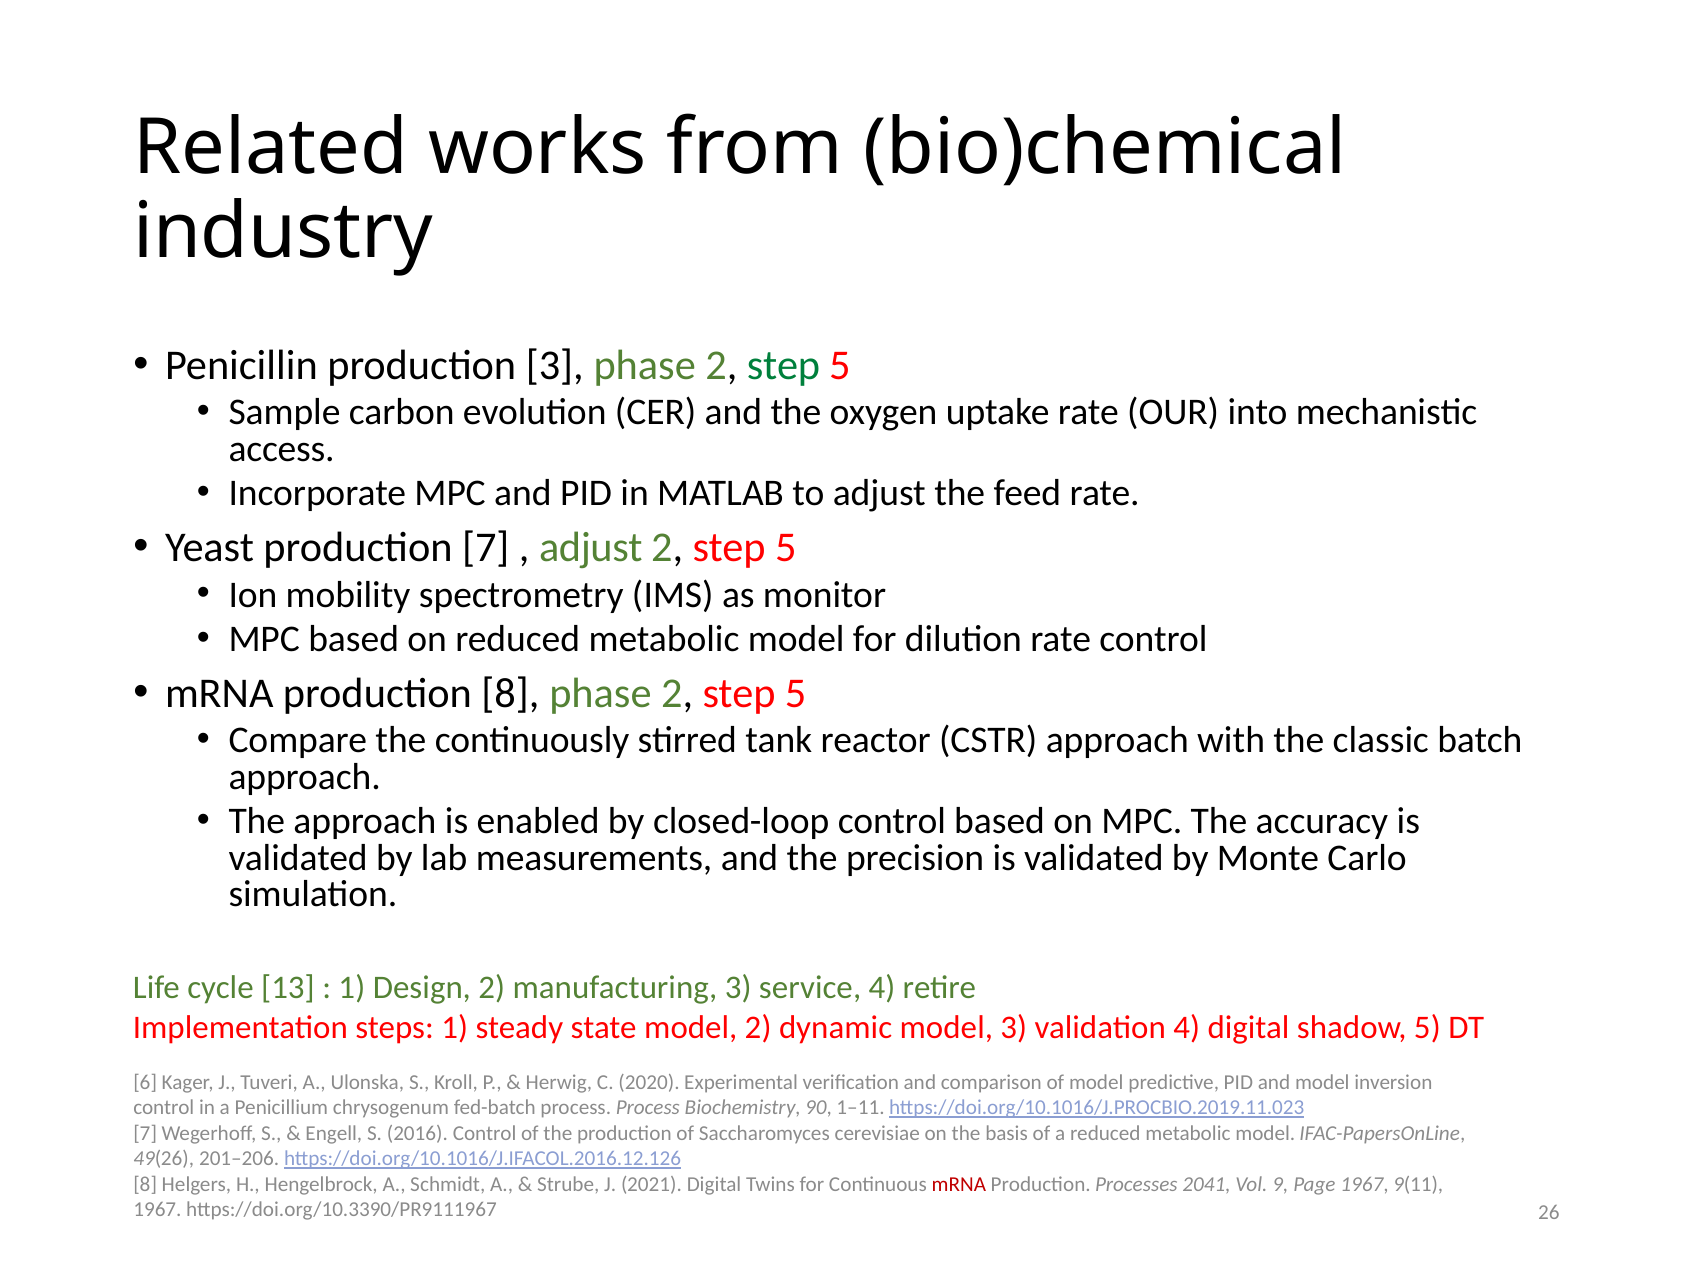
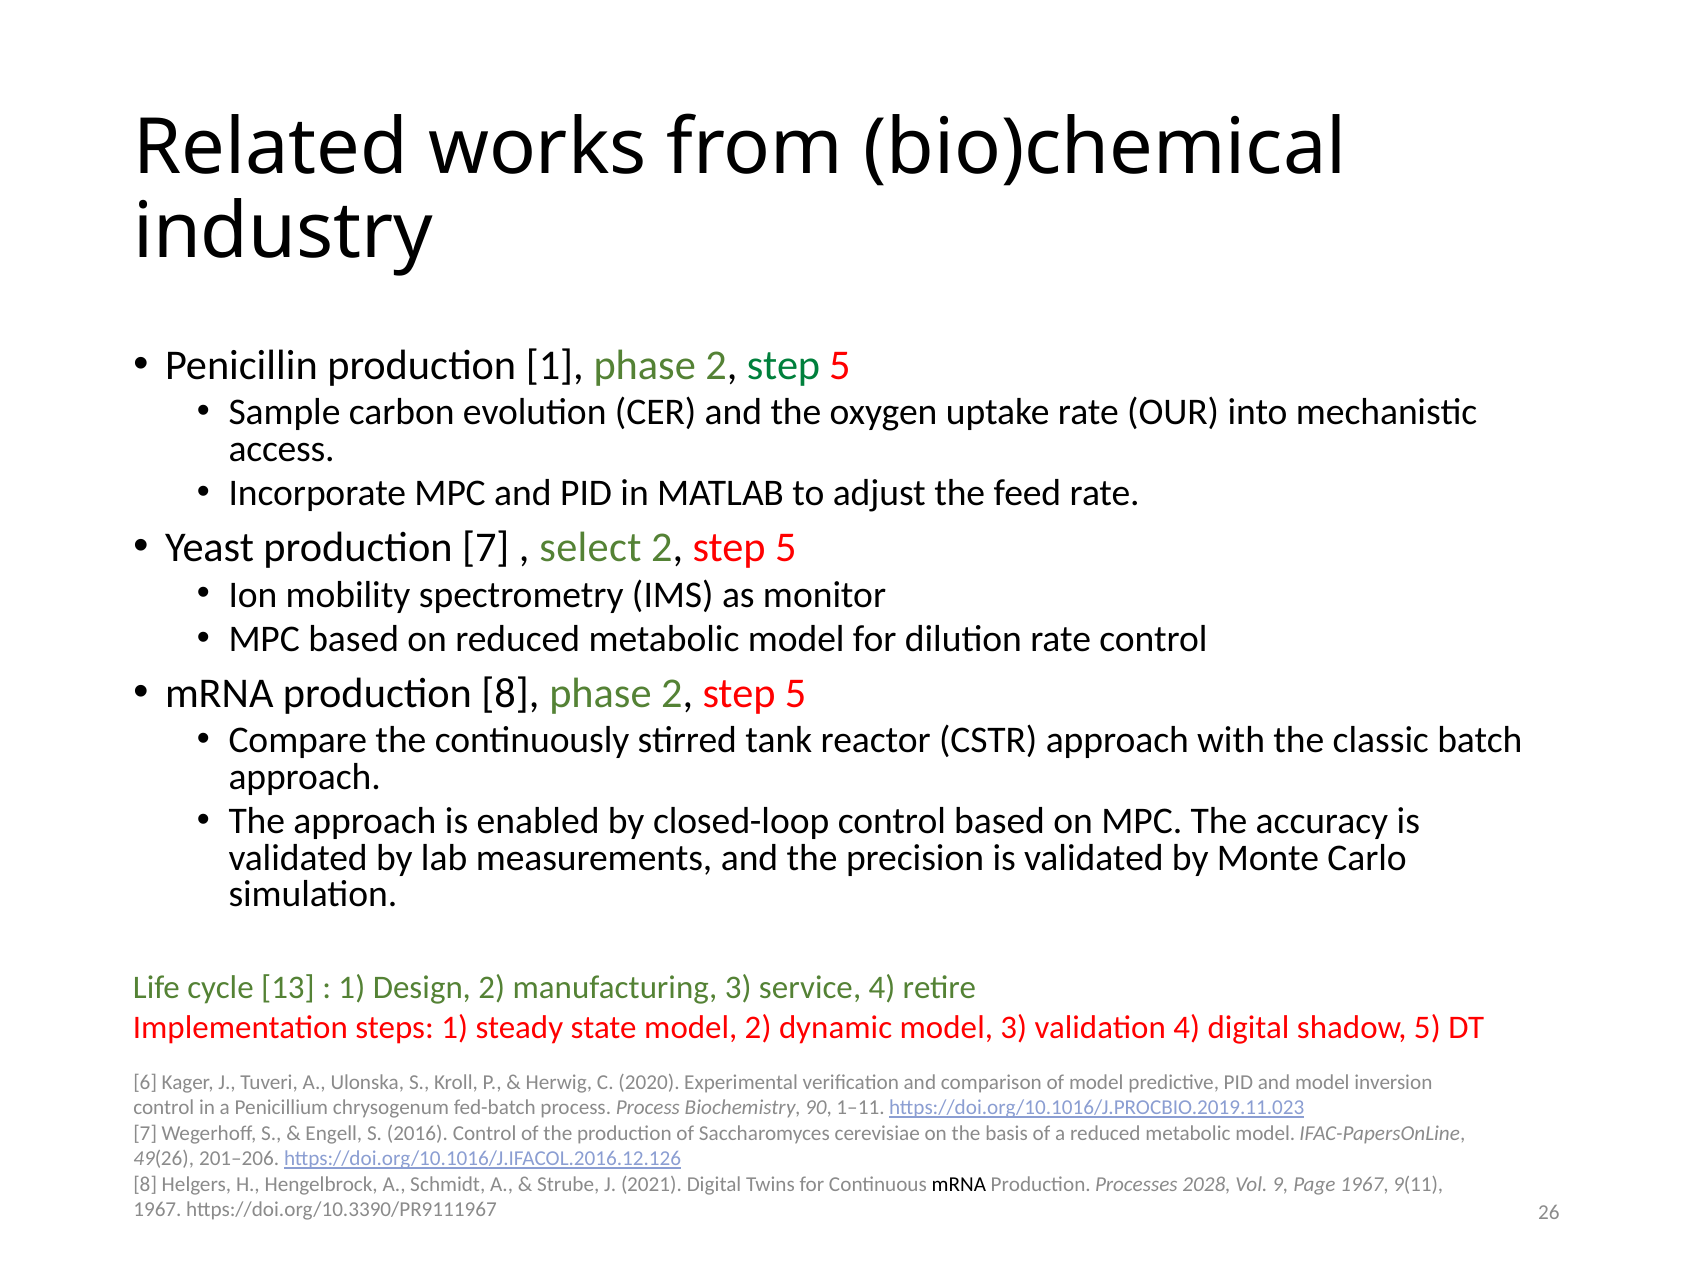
production 3: 3 -> 1
adjust at (591, 548): adjust -> select
mRNA at (959, 1184) colour: red -> black
2041: 2041 -> 2028
